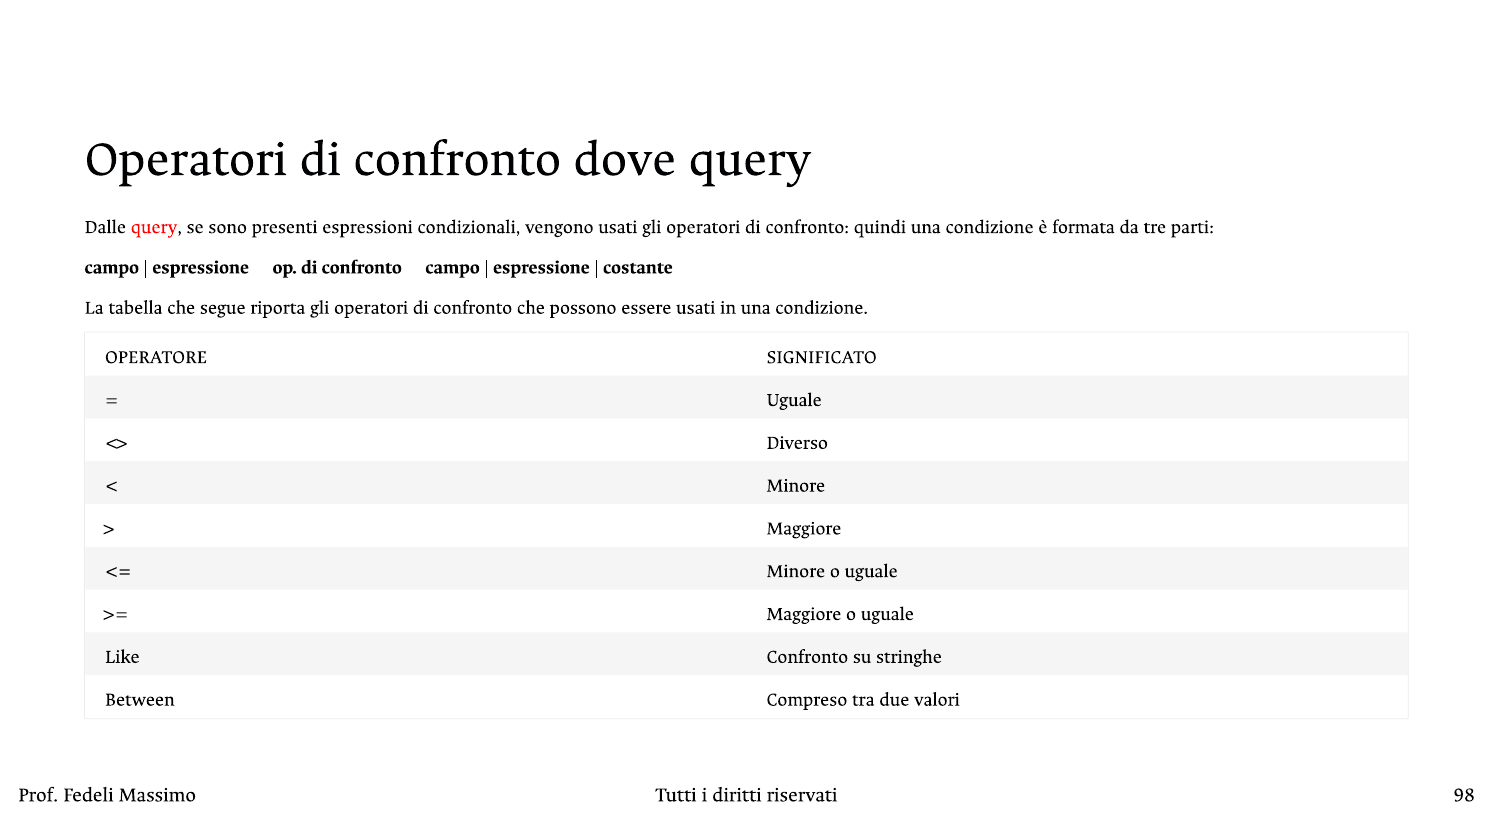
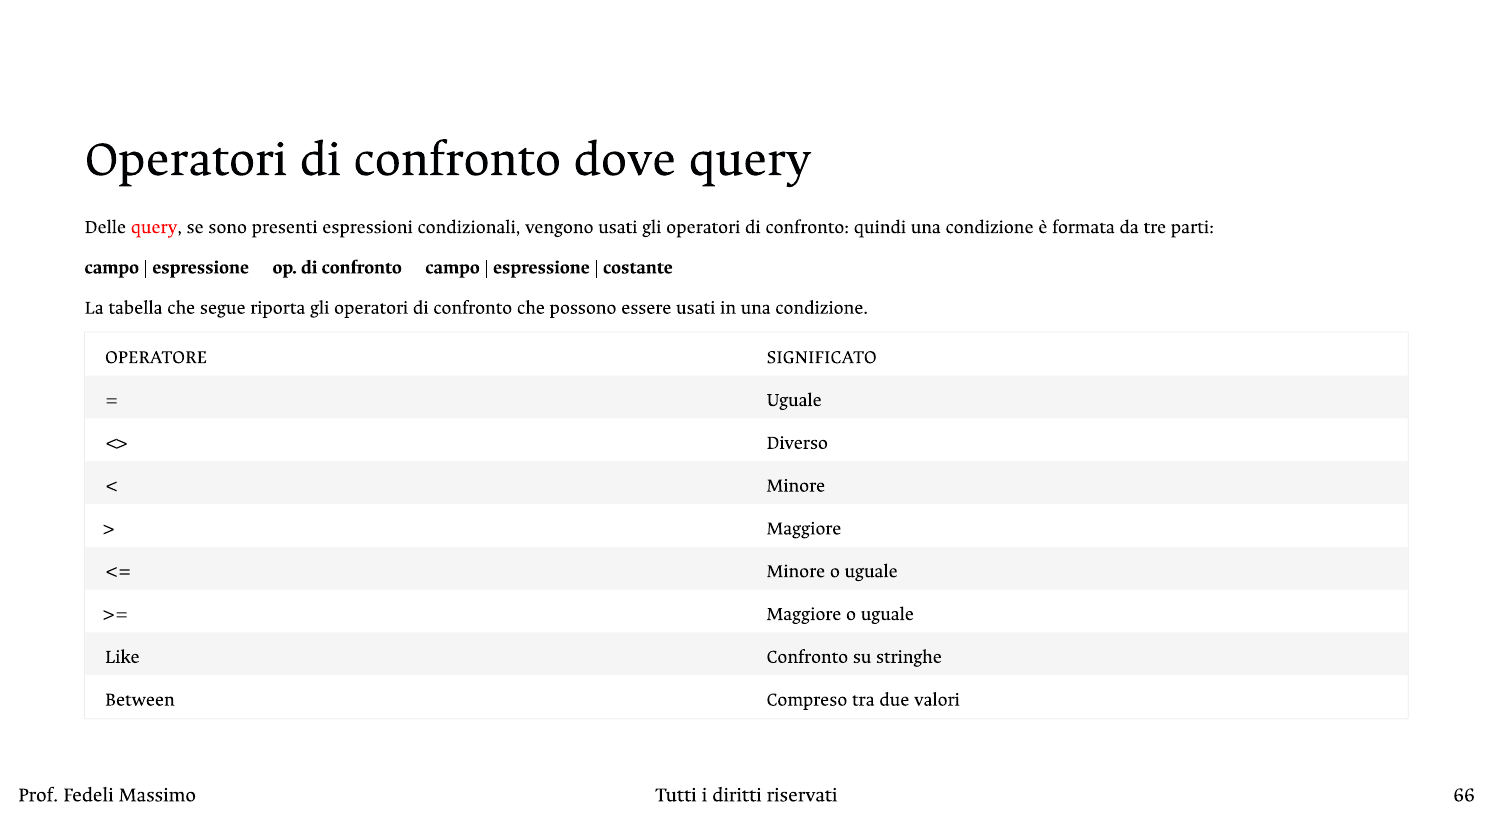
Dalle: Dalle -> Delle
98: 98 -> 66
